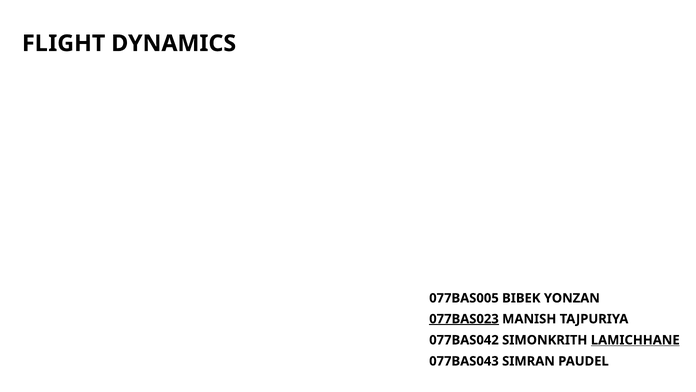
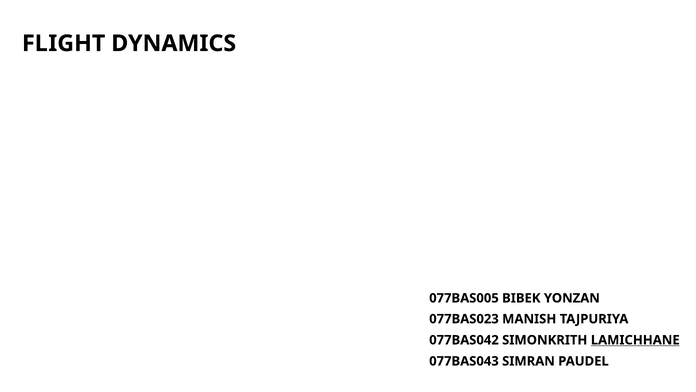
077BAS023 underline: present -> none
